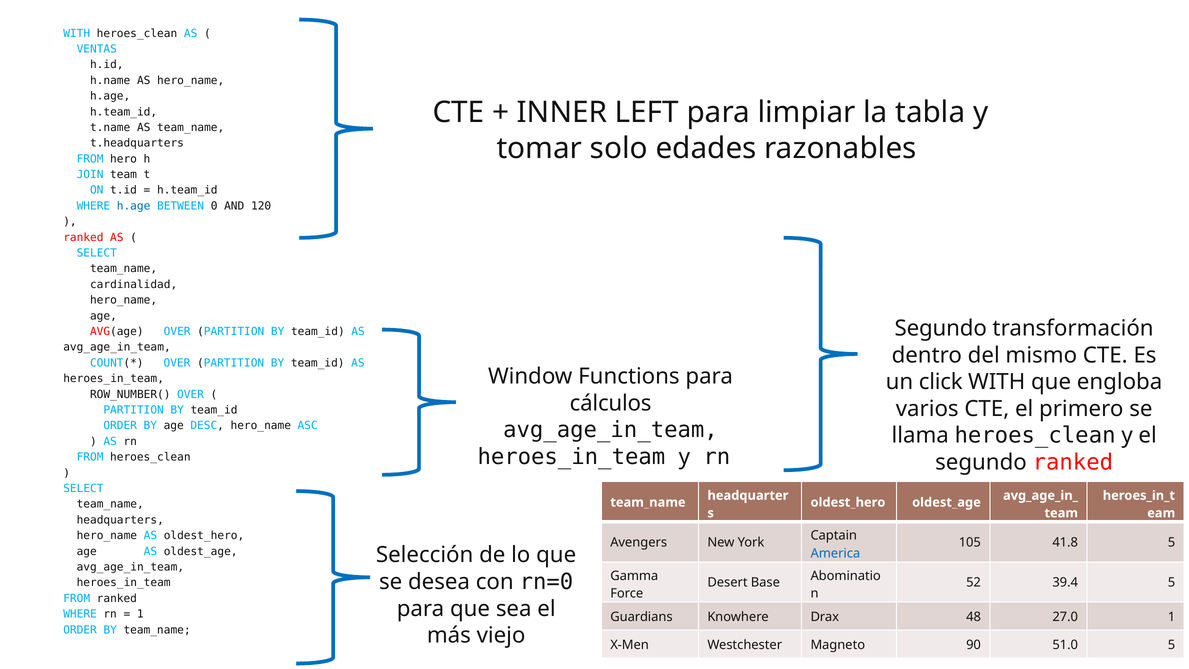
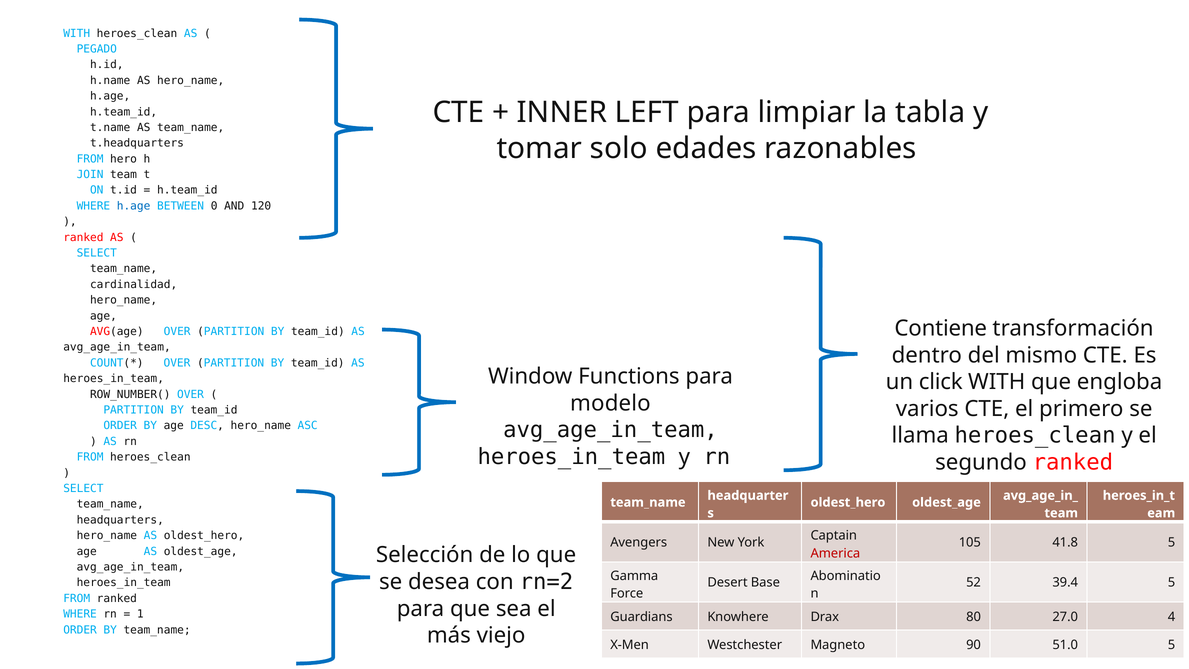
VENTAS: VENTAS -> PEGADO
Segundo at (941, 328): Segundo -> Contiene
cálculos: cálculos -> modelo
America colour: blue -> red
rn=0: rn=0 -> rn=2
48: 48 -> 80
27.0 1: 1 -> 4
